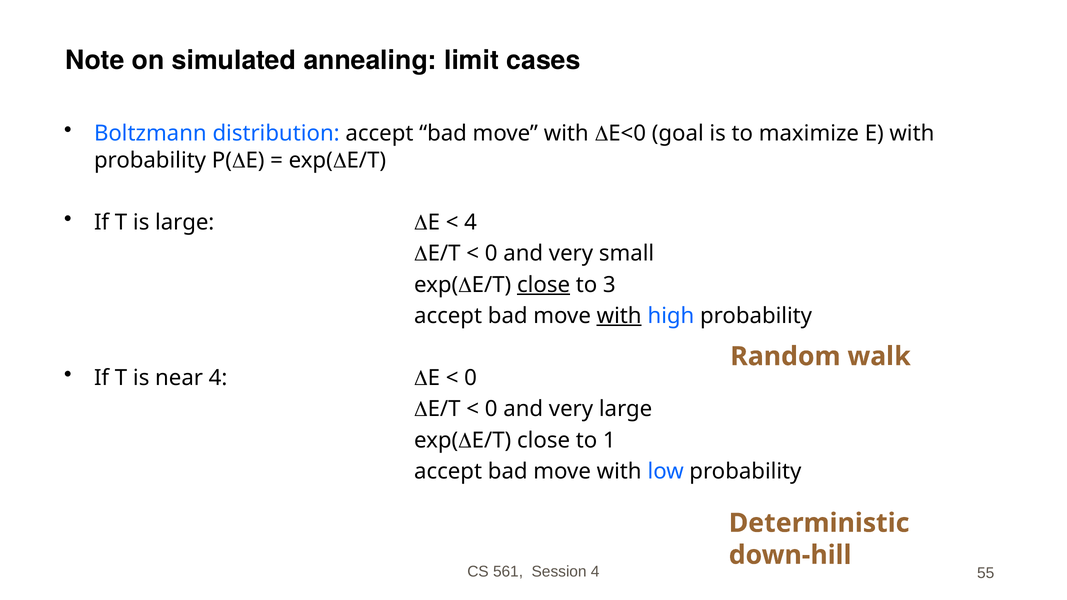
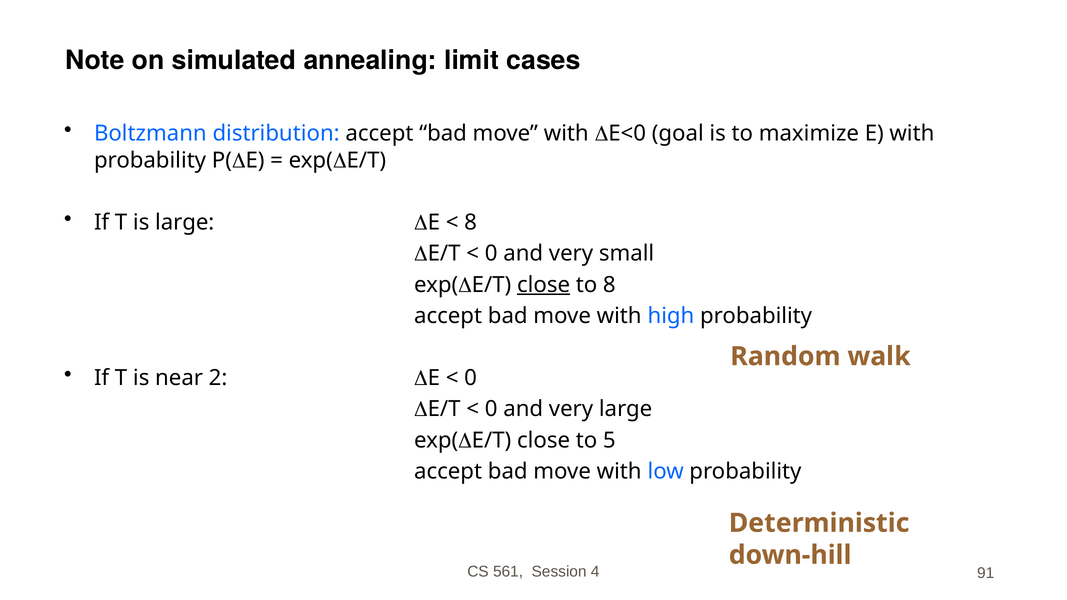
4 at (471, 223): 4 -> 8
to 3: 3 -> 8
with at (619, 316) underline: present -> none
near 4: 4 -> 2
1: 1 -> 5
55: 55 -> 91
